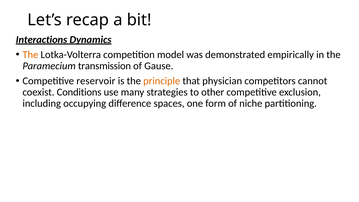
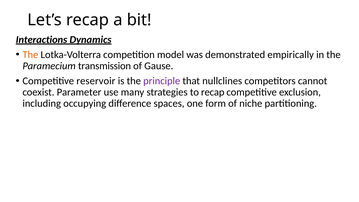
principle colour: orange -> purple
physician: physician -> nullclines
Conditions: Conditions -> Parameter
to other: other -> recap
